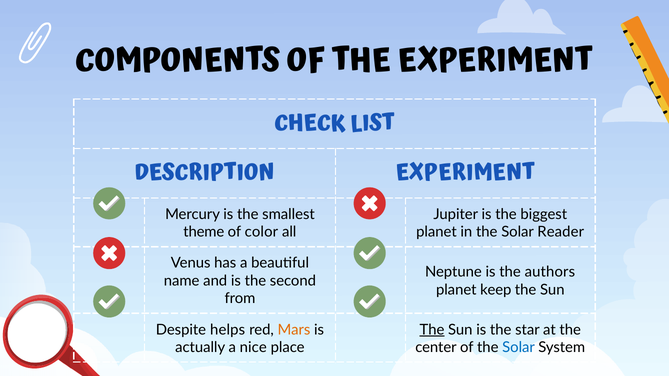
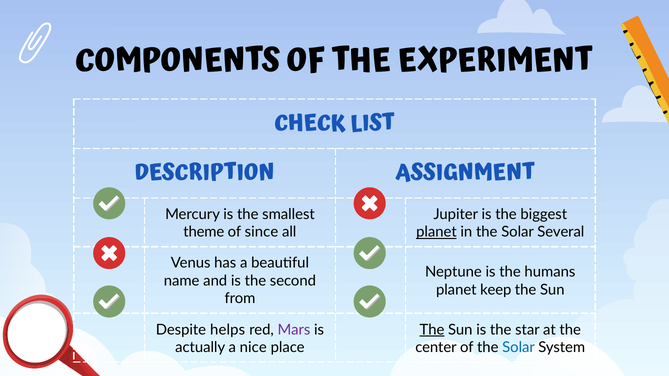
DESCRIPTION EXPERIMENT: EXPERIMENT -> ASSIGNMENT
color: color -> since
planet at (436, 232) underline: none -> present
Reader: Reader -> Several
authors: authors -> humans
Mars colour: orange -> purple
